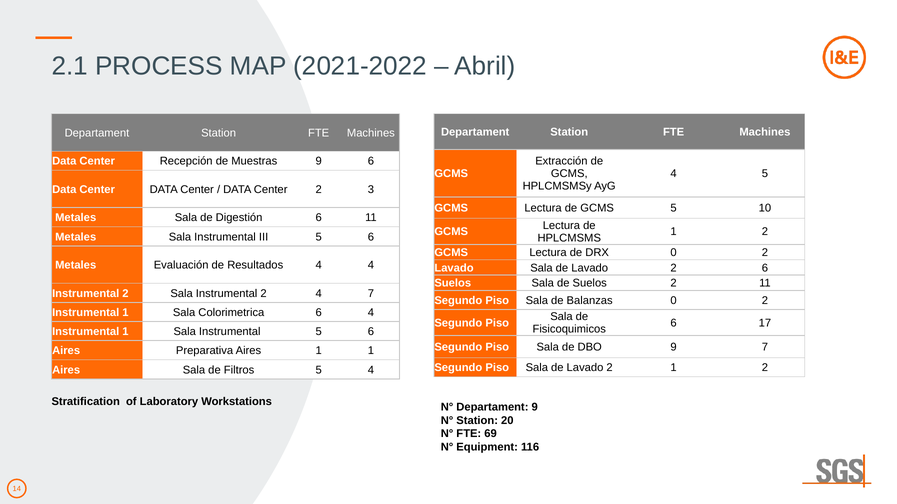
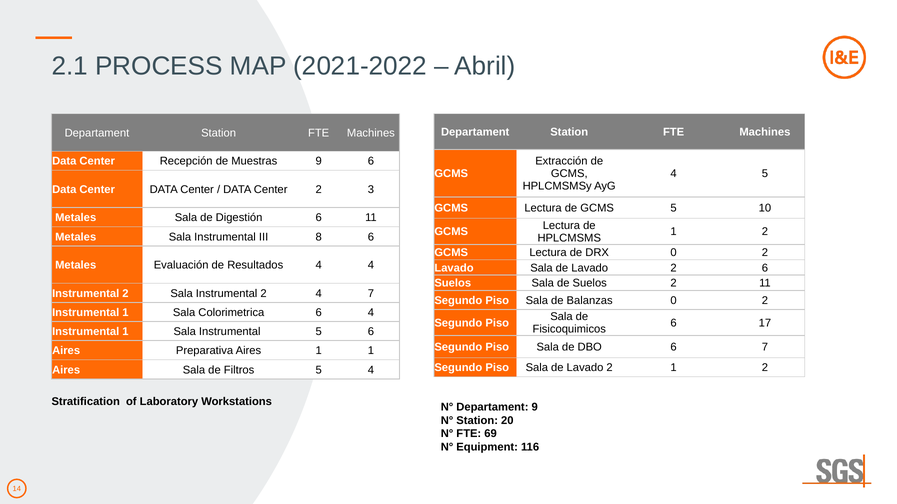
III 5: 5 -> 8
DBO 9: 9 -> 6
